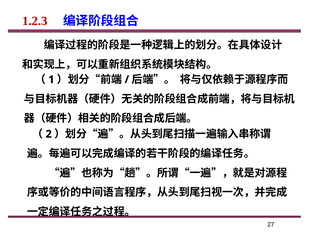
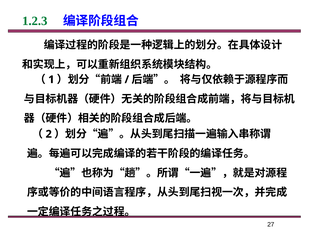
1.2.3 colour: red -> green
